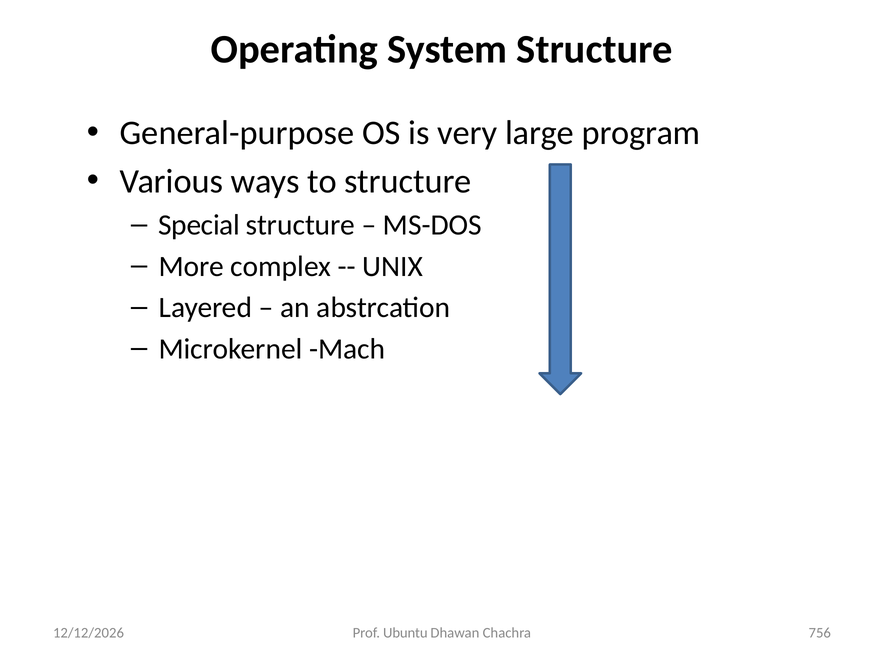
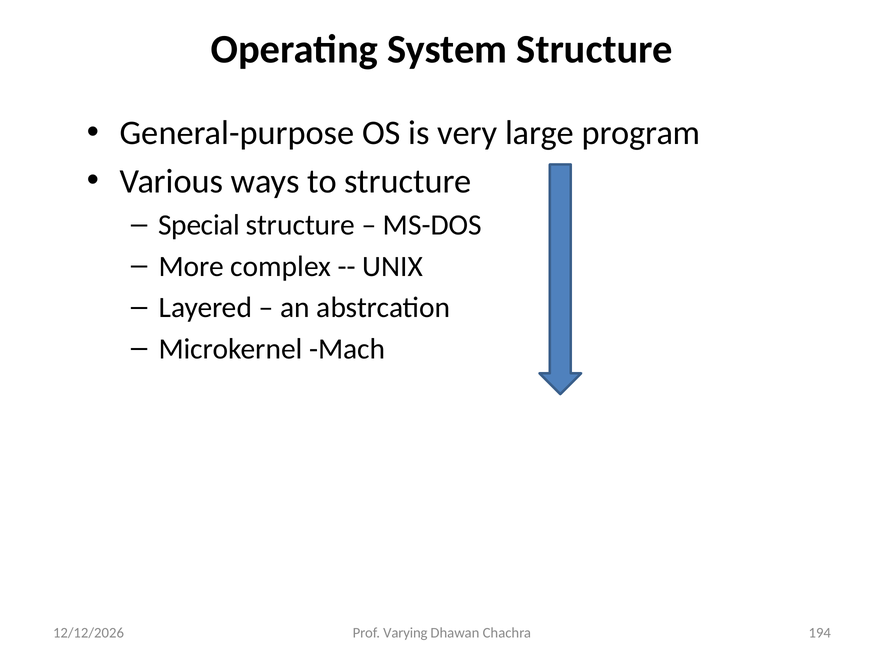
Ubuntu: Ubuntu -> Varying
756: 756 -> 194
